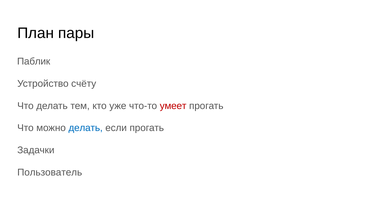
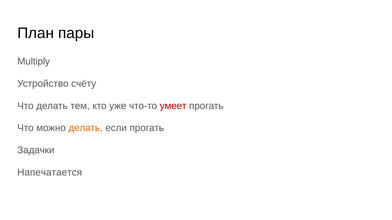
Паблик: Паблик -> Multiply
делать at (86, 128) colour: blue -> orange
Пользователь: Пользователь -> Напечатается
